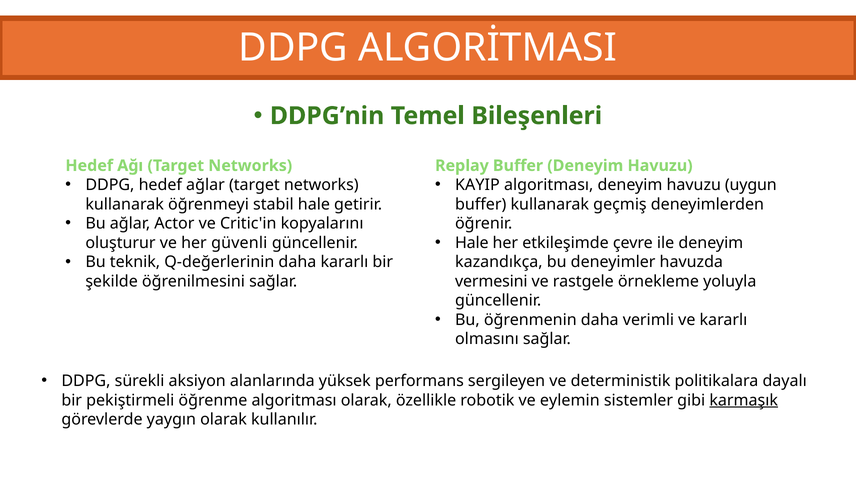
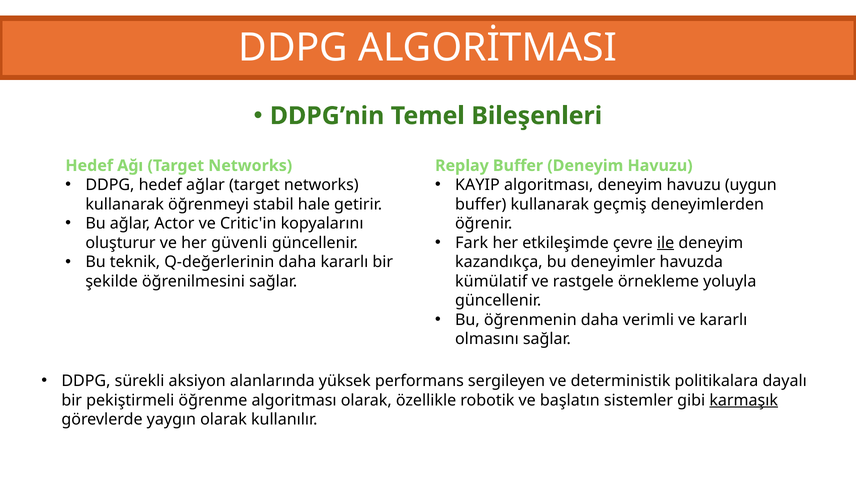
Hale at (472, 243): Hale -> Fark
ile underline: none -> present
vermesini: vermesini -> kümülatif
eylemin: eylemin -> başlatın
